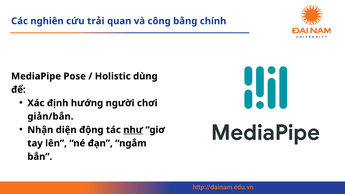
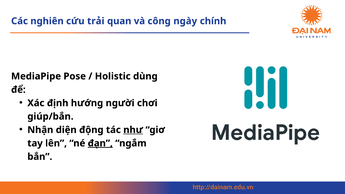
bằng: bằng -> ngày
giản/bắn: giản/bắn -> giúp/bắn
đạn underline: none -> present
